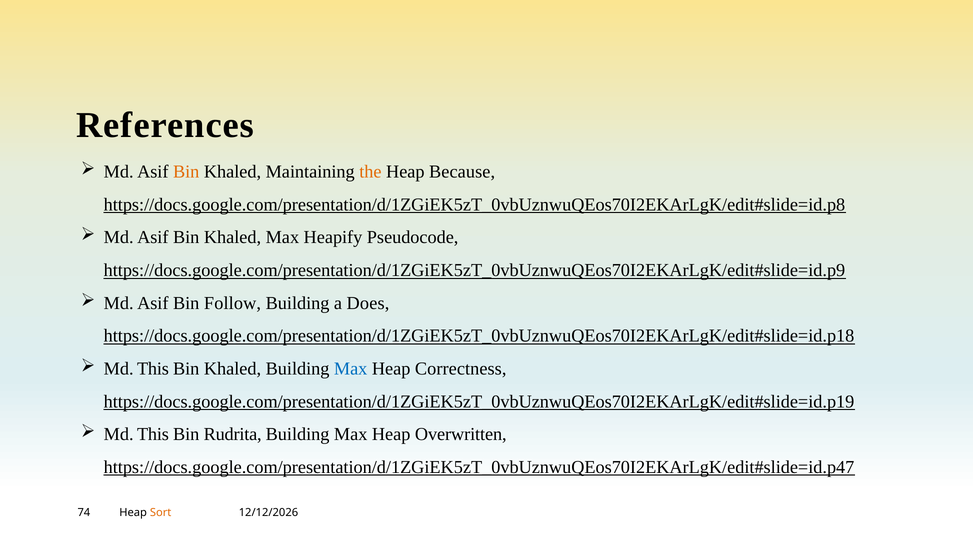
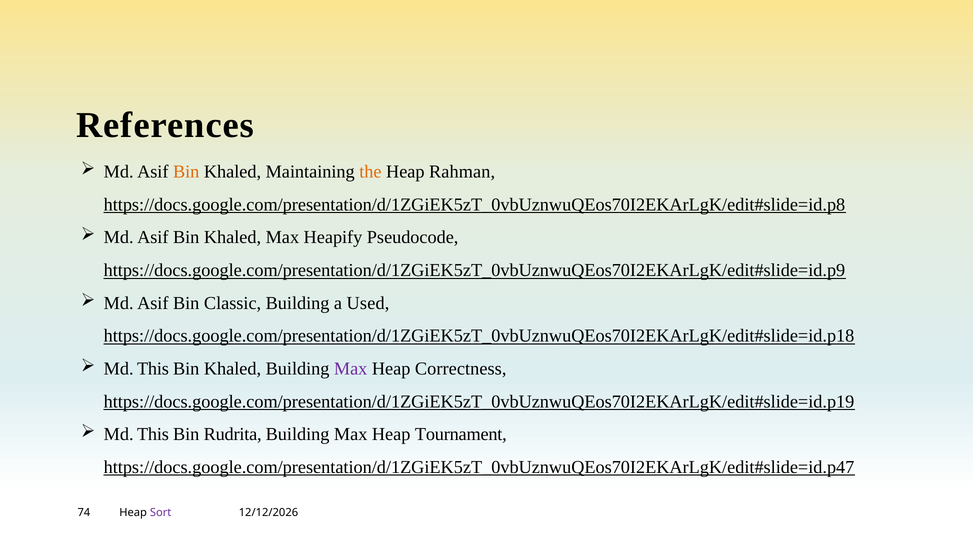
Because: Because -> Rahman
Follow: Follow -> Classic
Does: Does -> Used
Max at (351, 369) colour: blue -> purple
Overwritten: Overwritten -> Tournament
Sort colour: orange -> purple
